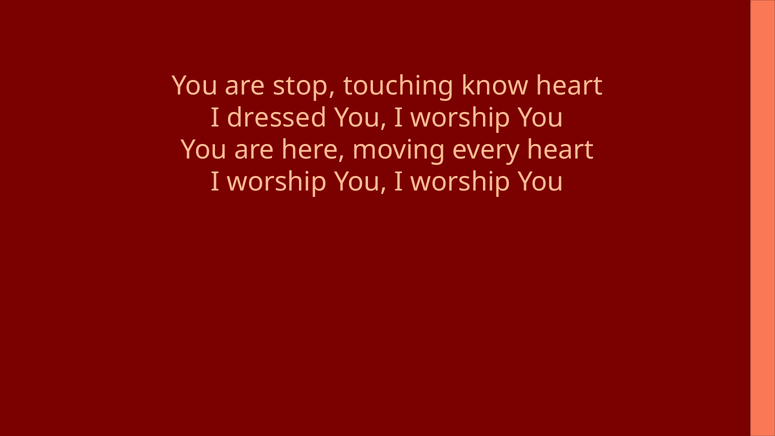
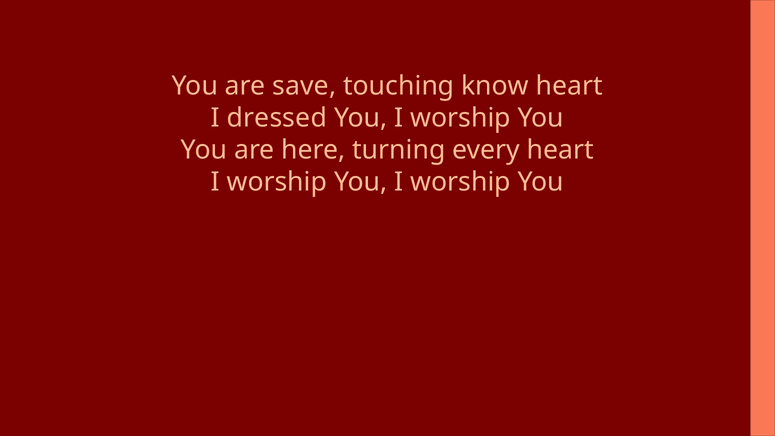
stop: stop -> save
moving: moving -> turning
